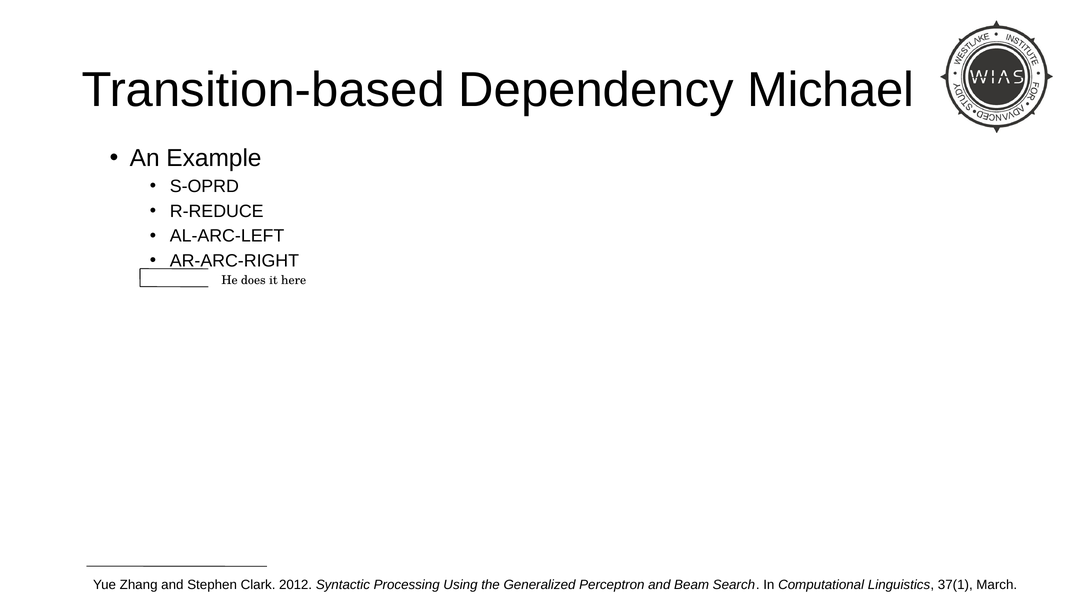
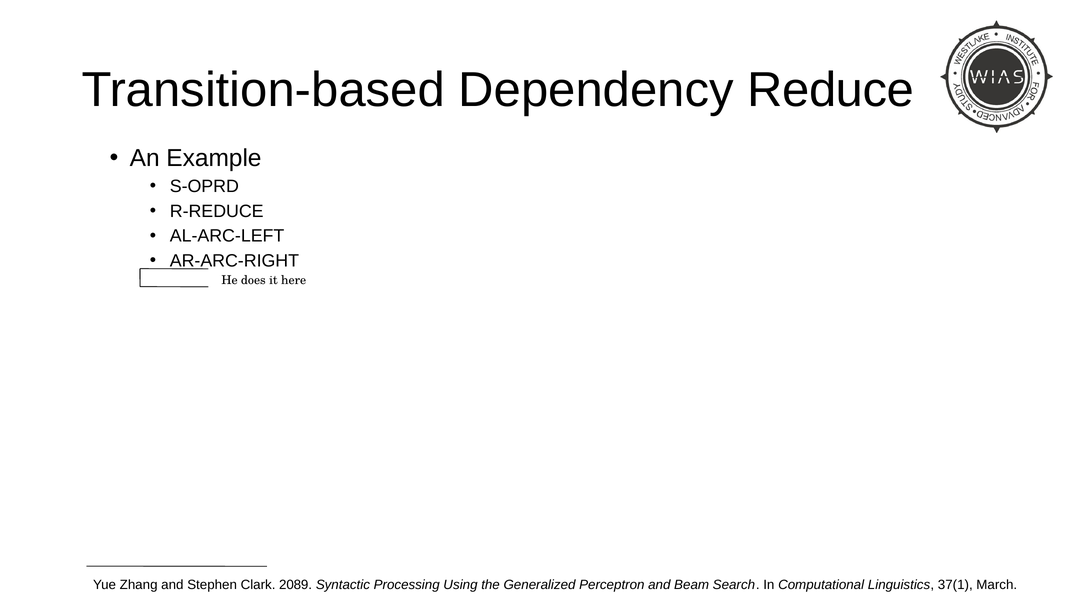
Michael: Michael -> Reduce
2012: 2012 -> 2089
